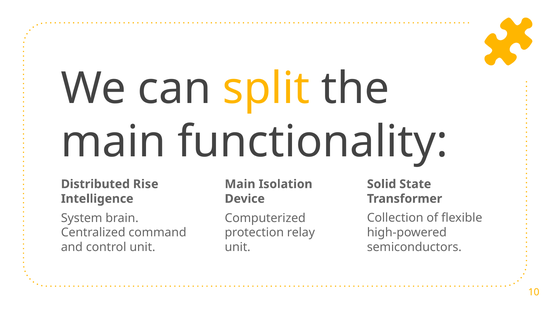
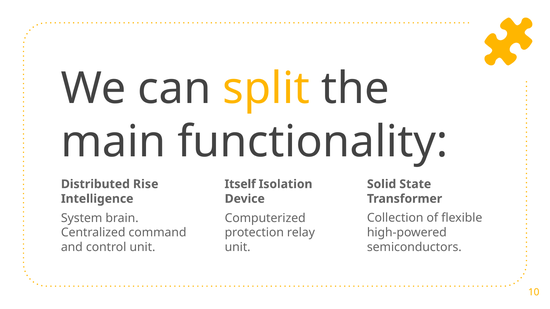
Main at (240, 184): Main -> Itself
